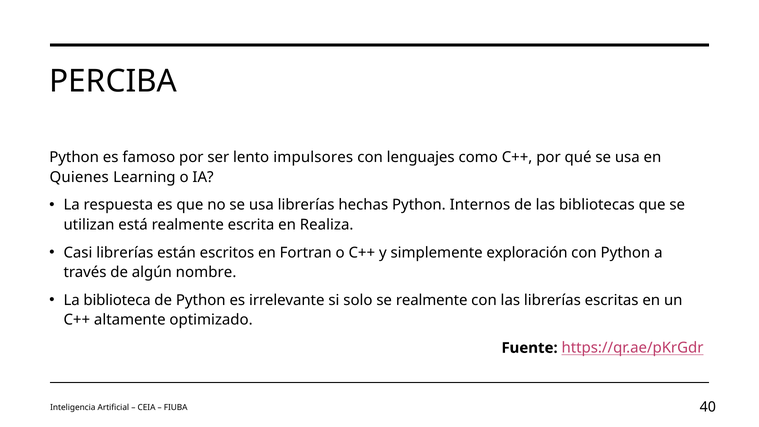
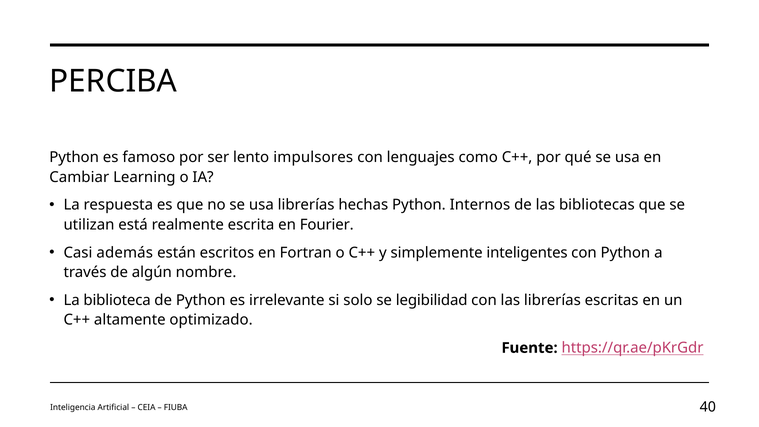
Quienes: Quienes -> Cambiar
Realiza: Realiza -> Fourier
Casi librerías: librerías -> además
exploración: exploración -> inteligentes
se realmente: realmente -> legibilidad
